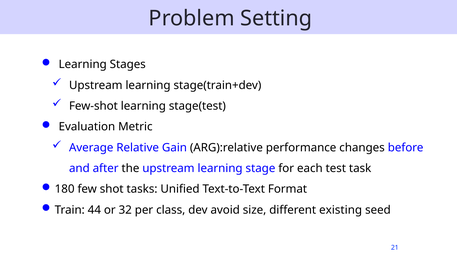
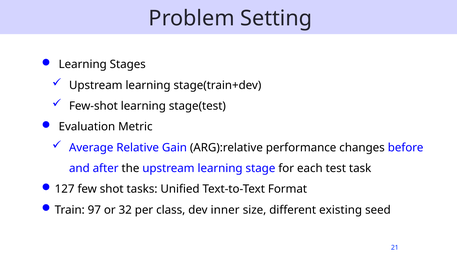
180: 180 -> 127
44: 44 -> 97
avoid: avoid -> inner
